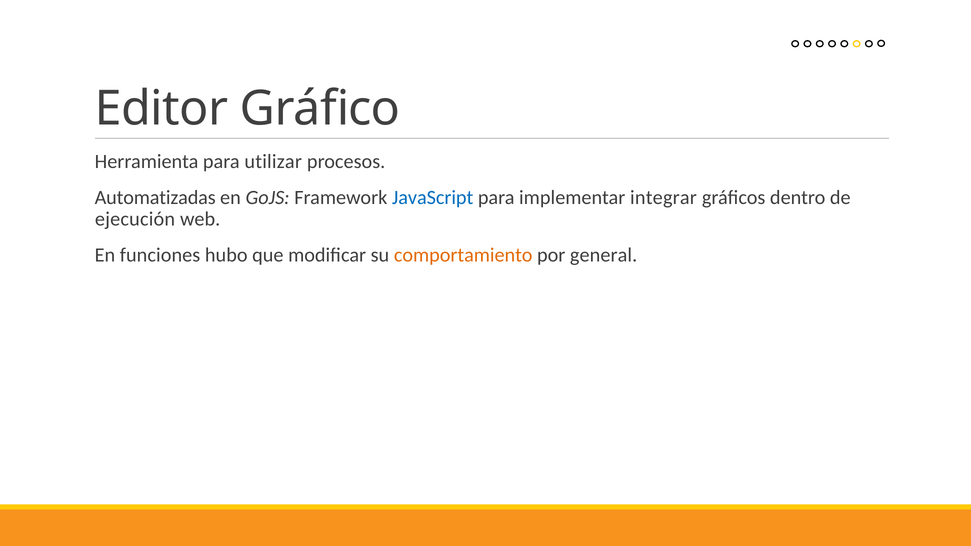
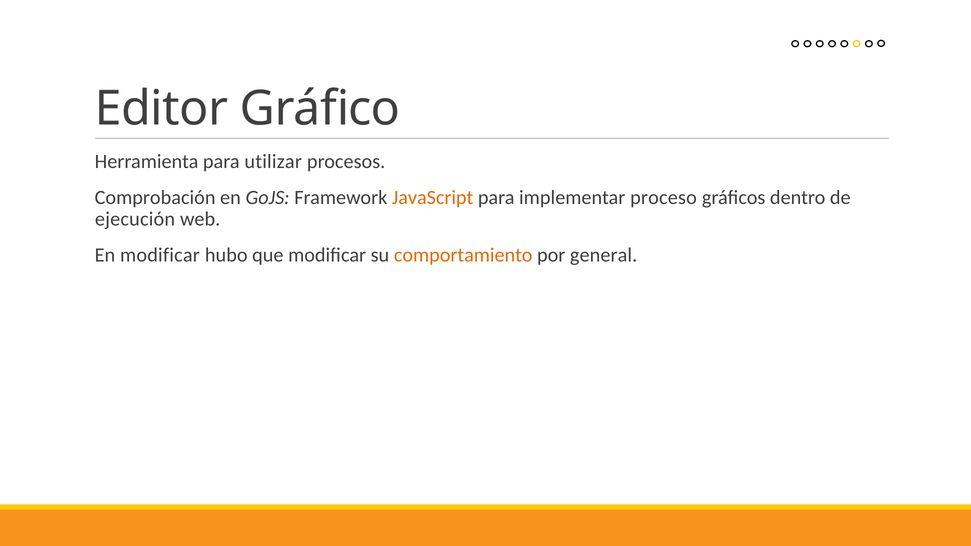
Automatizadas: Automatizadas -> Comprobación
JavaScript colour: blue -> orange
integrar: integrar -> proceso
En funciones: funciones -> modificar
